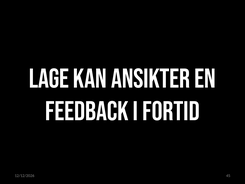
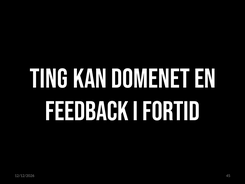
LAGE: LAGE -> TING
ANSIKTER: ANSIKTER -> DOMENET
